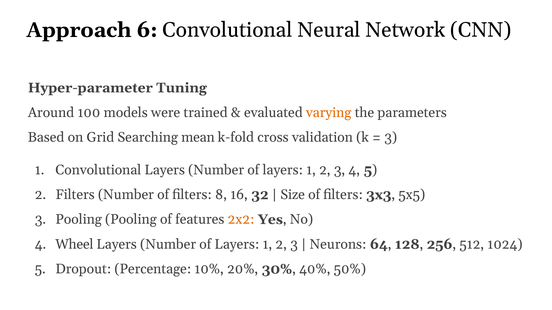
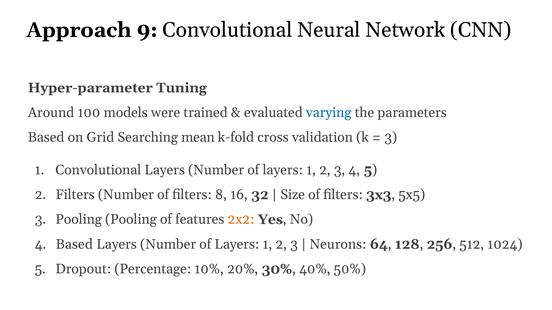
6: 6 -> 9
varying colour: orange -> blue
4 Wheel: Wheel -> Based
